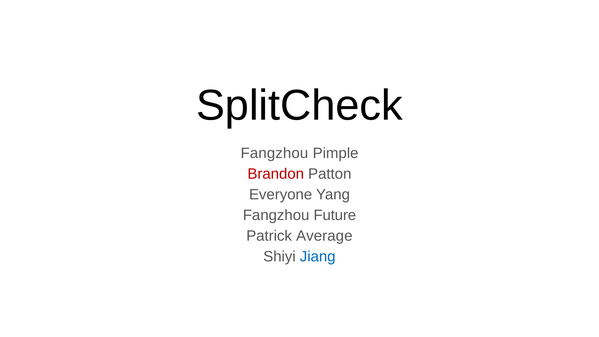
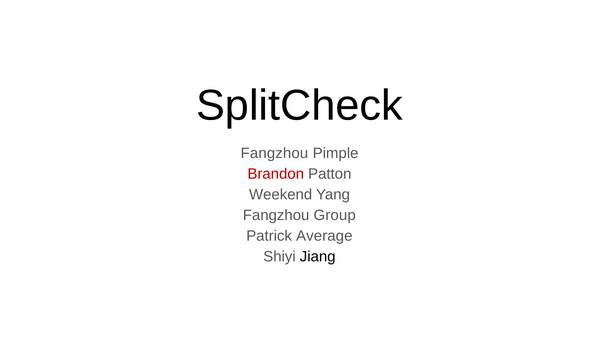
Everyone: Everyone -> Weekend
Future: Future -> Group
Jiang colour: blue -> black
